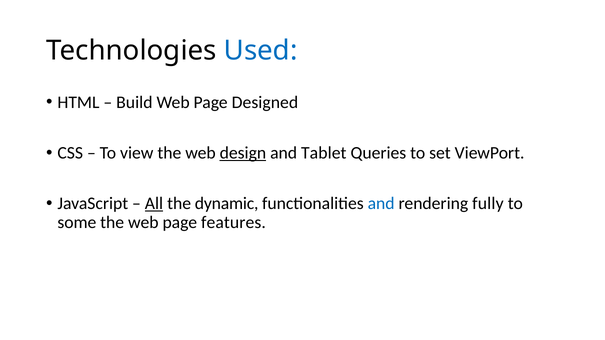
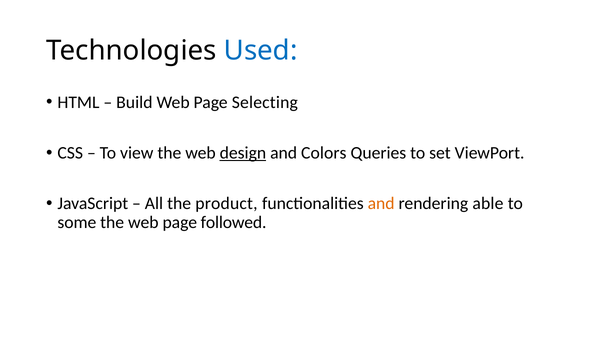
Designed: Designed -> Selecting
Tablet: Tablet -> Colors
All underline: present -> none
dynamic: dynamic -> product
and at (381, 204) colour: blue -> orange
fully: fully -> able
features: features -> followed
